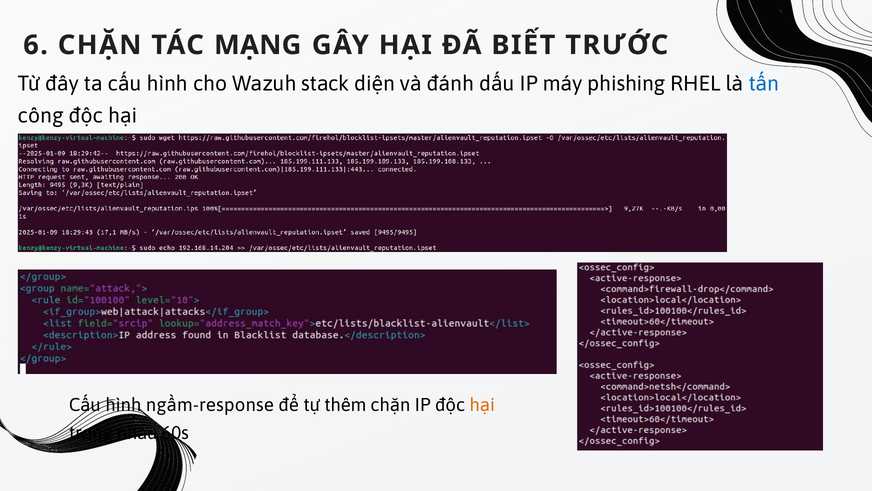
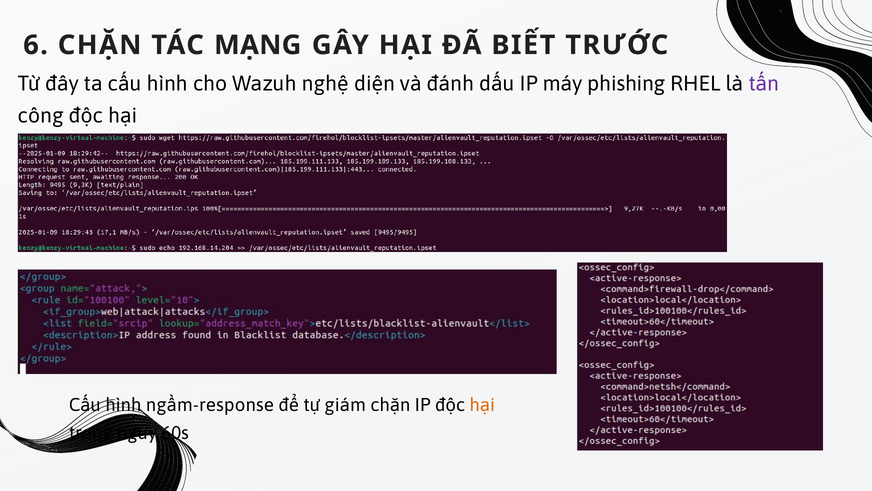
stack: stack -> nghệ
tấn colour: blue -> purple
thêm: thêm -> giám
nhau: nhau -> nguy
